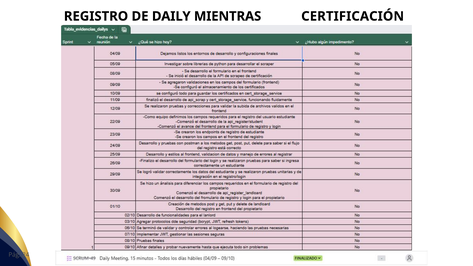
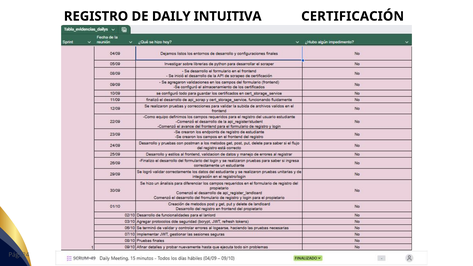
MIENTRAS: MIENTRAS -> INTUITIVA
